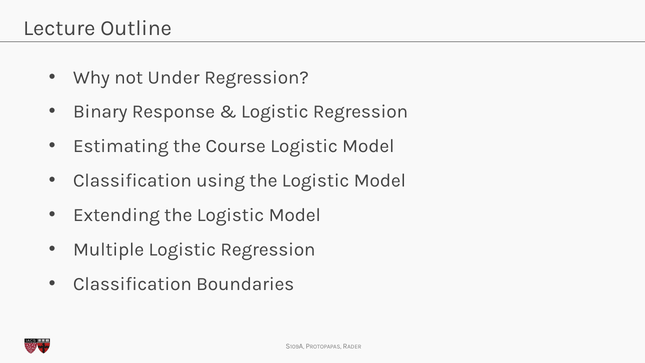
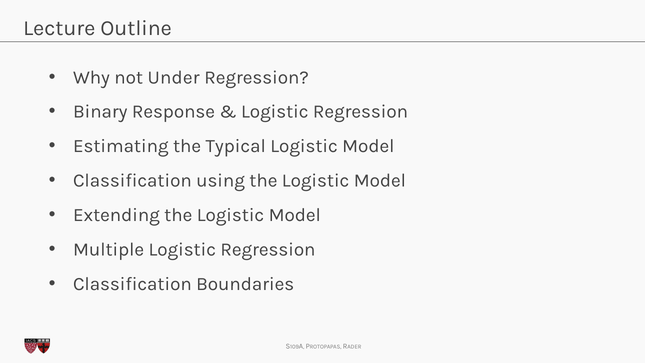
Course: Course -> Typical
